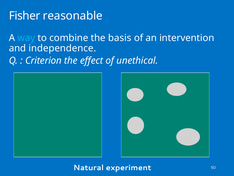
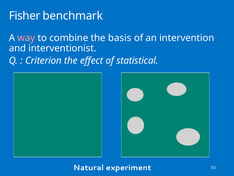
reasonable: reasonable -> benchmark
way colour: light blue -> pink
independence: independence -> interventionist
unethical: unethical -> statistical
